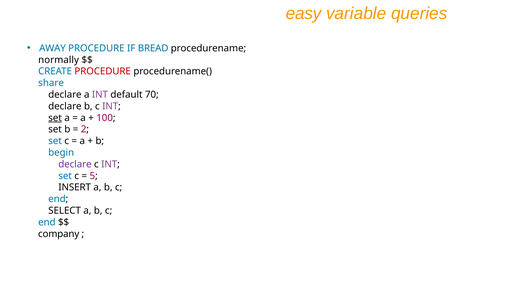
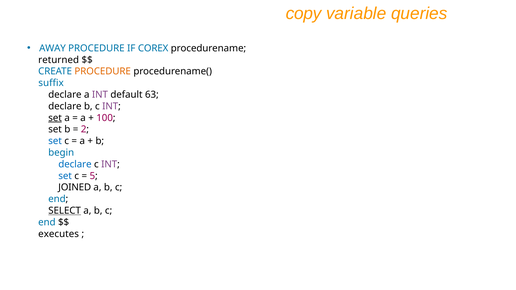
easy: easy -> copy
BREAD: BREAD -> COREX
normally: normally -> returned
PROCEDURE at (103, 71) colour: red -> orange
share: share -> suffix
70: 70 -> 63
declare at (75, 164) colour: purple -> blue
INSERT: INSERT -> JOINED
SELECT underline: none -> present
company: company -> executes
